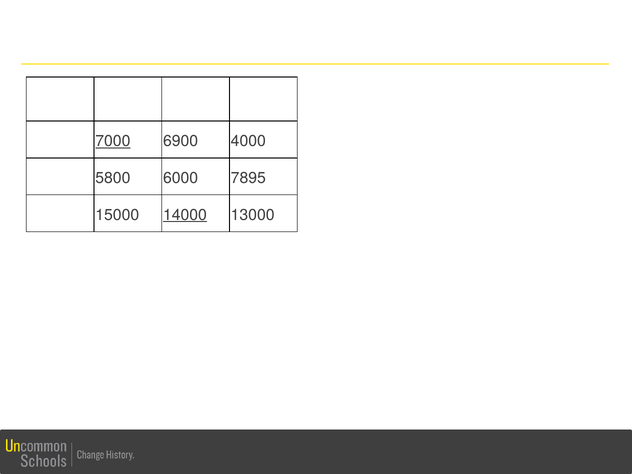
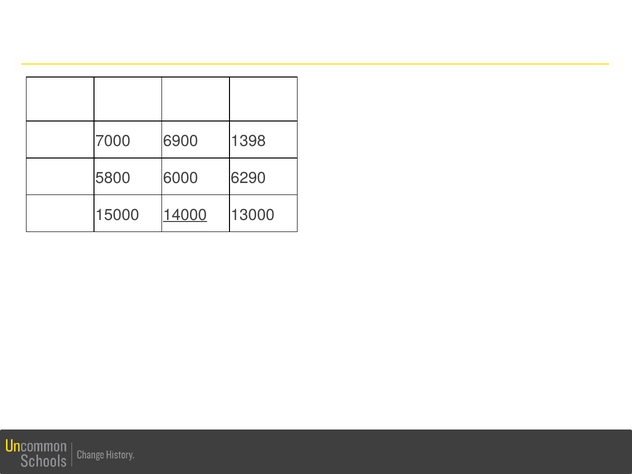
7000 underline: present -> none
4000: 4000 -> 1398
7895: 7895 -> 6290
